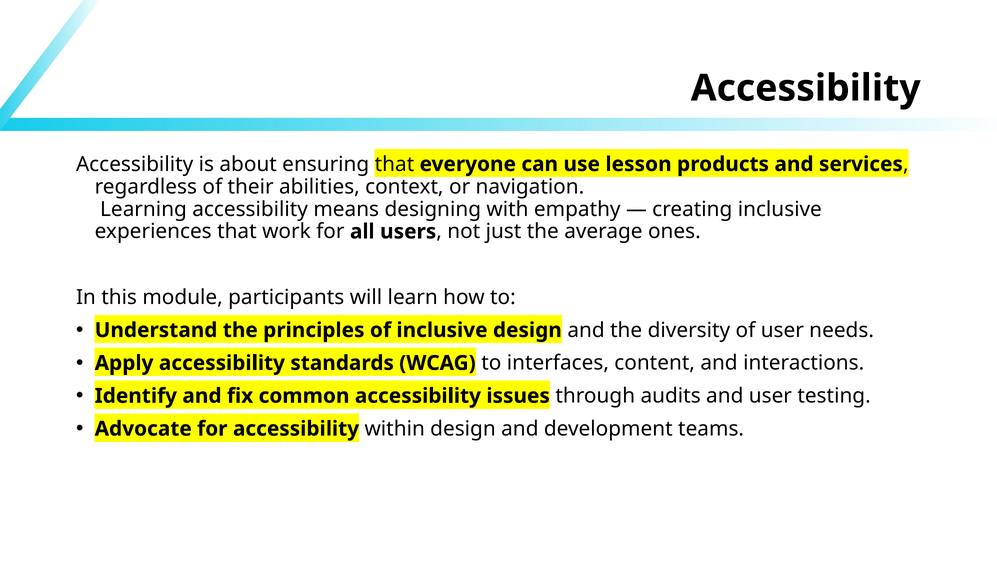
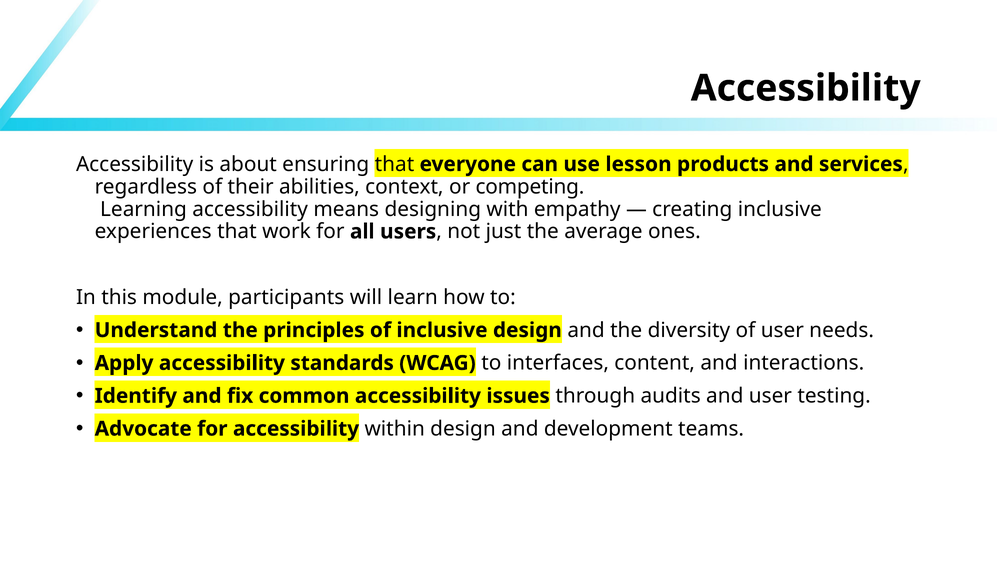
navigation: navigation -> competing
